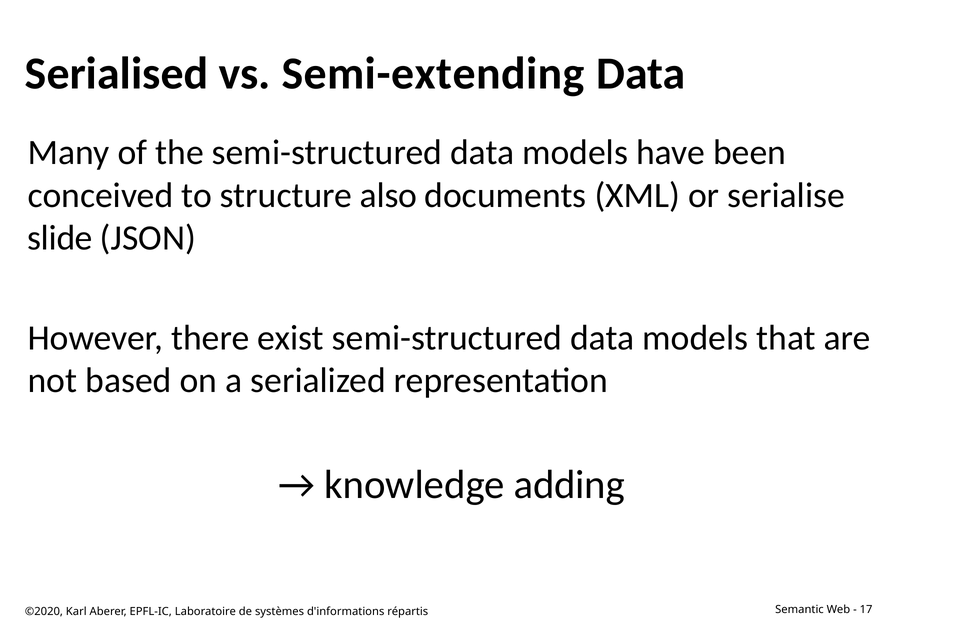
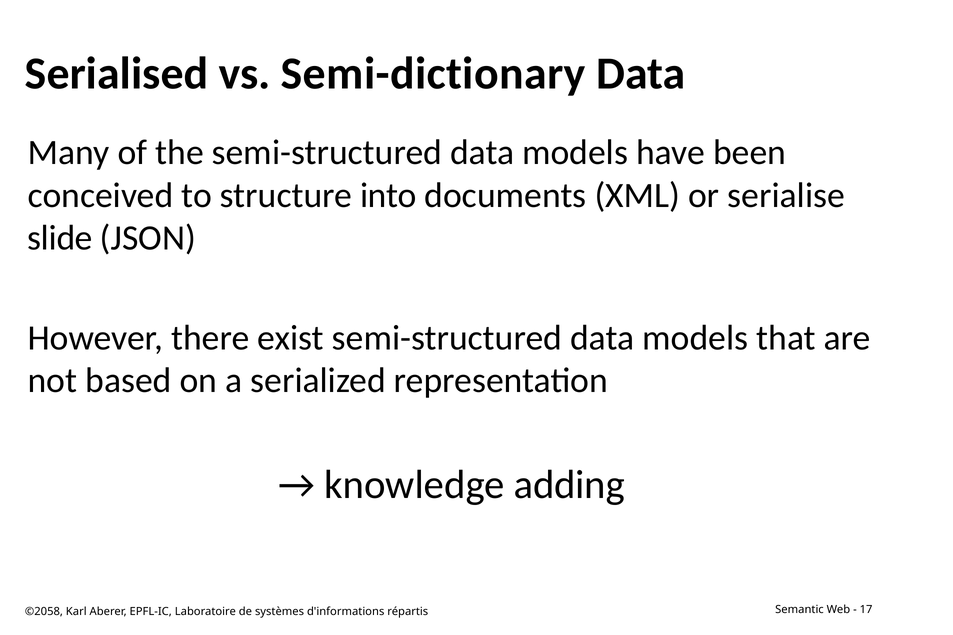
Semi-extending: Semi-extending -> Semi-dictionary
also: also -> into
©2020: ©2020 -> ©2058
